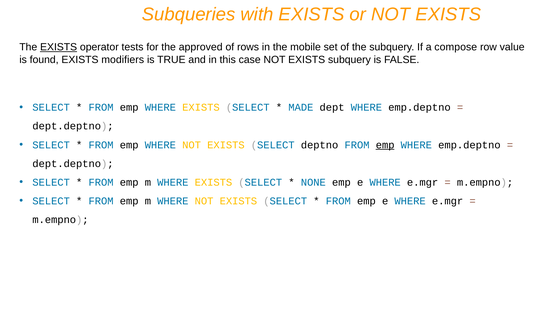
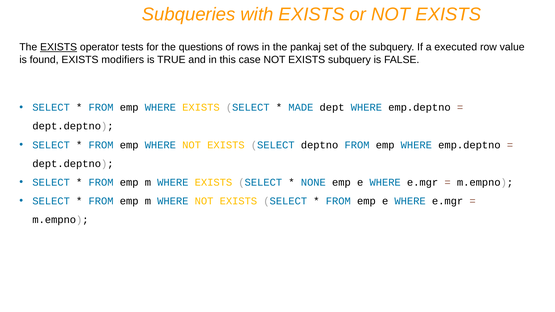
approved: approved -> questions
mobile: mobile -> pankaj
compose: compose -> executed
emp at (385, 145) underline: present -> none
